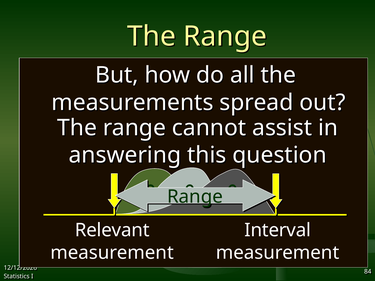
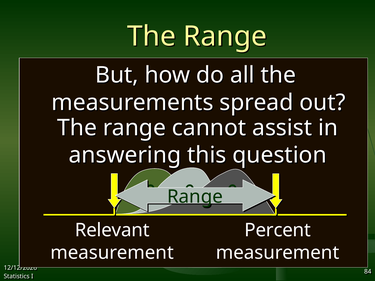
Interval: Interval -> Percent
